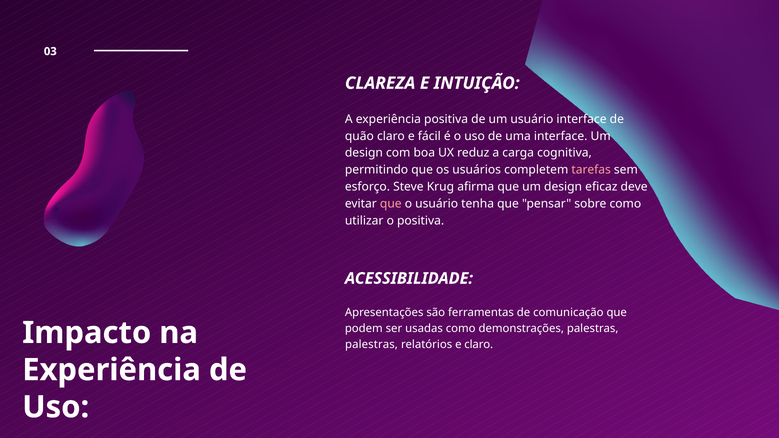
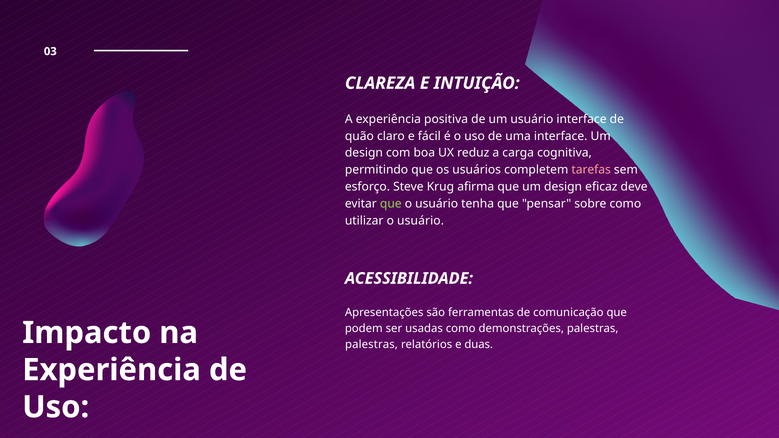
que at (391, 204) colour: pink -> light green
utilizar o positiva: positiva -> usuário
e claro: claro -> duas
